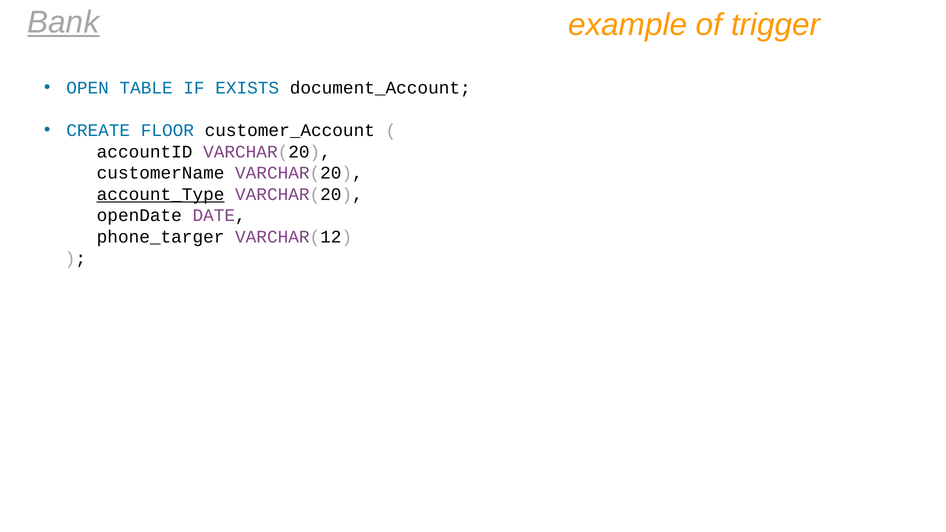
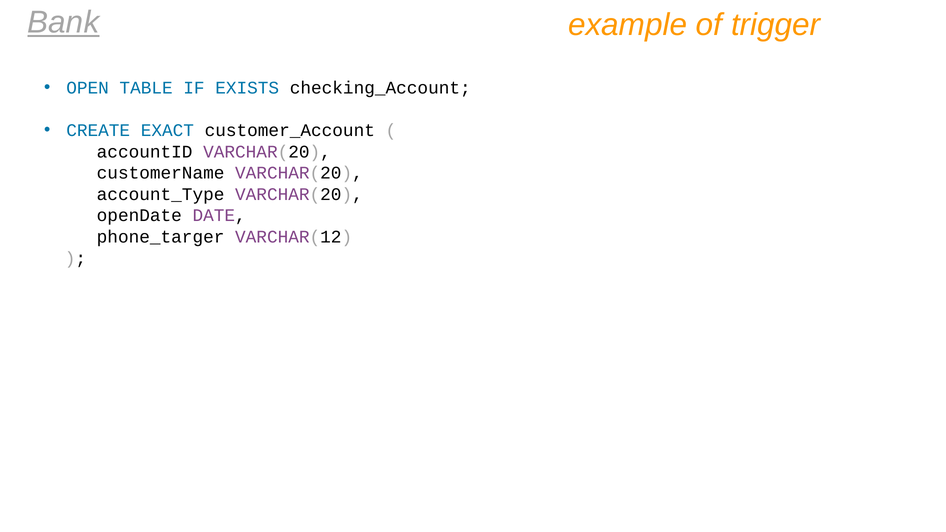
document_Account: document_Account -> checking_Account
FLOOR: FLOOR -> EXACT
account_Type underline: present -> none
